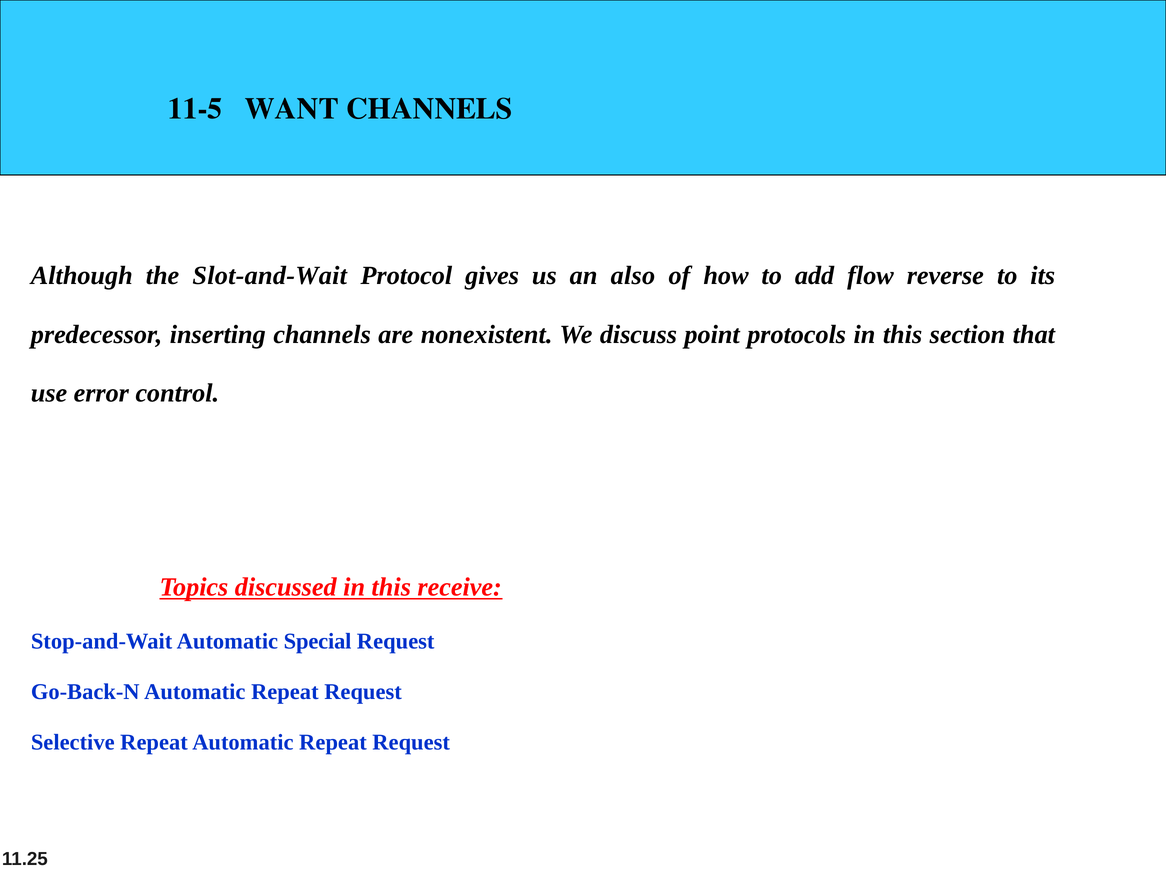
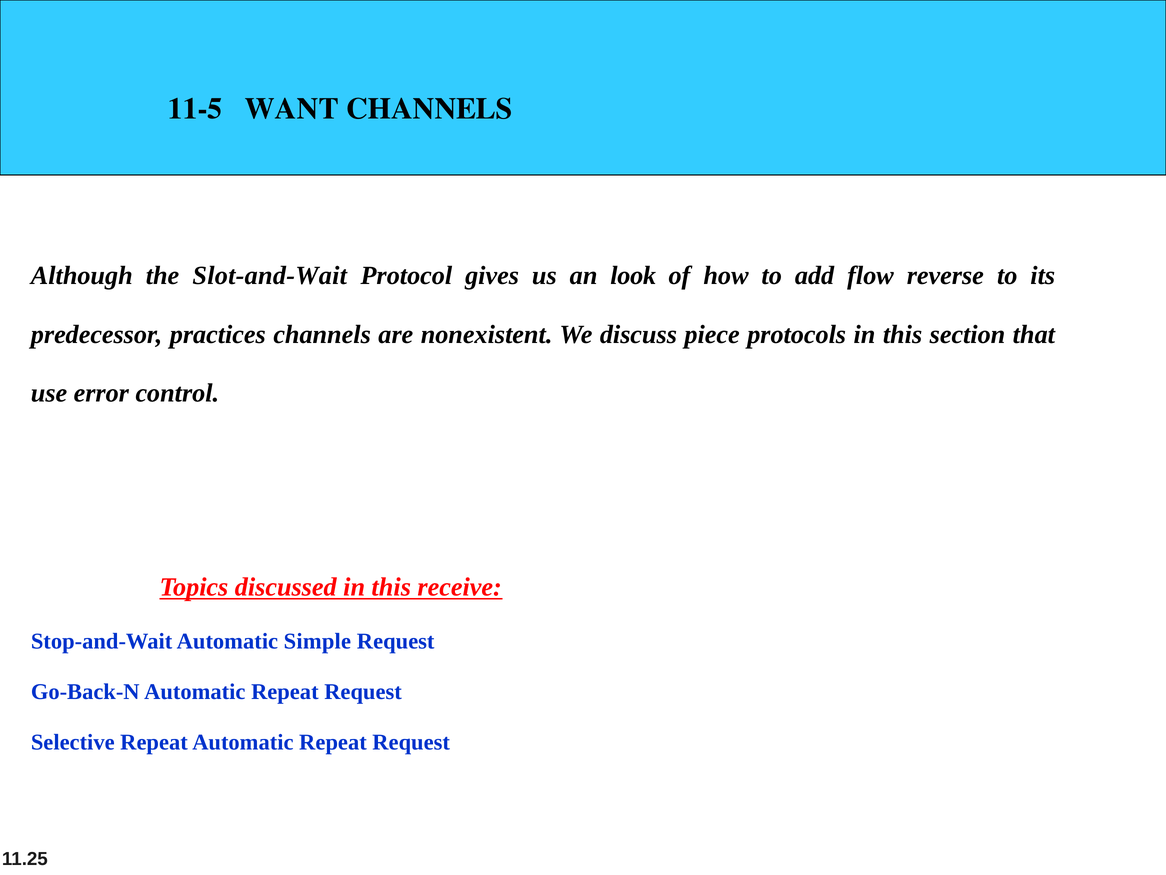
also: also -> look
inserting: inserting -> practices
point: point -> piece
Special: Special -> Simple
